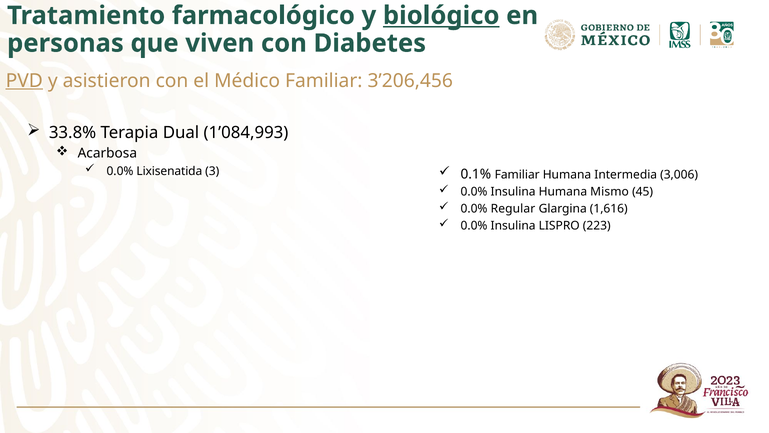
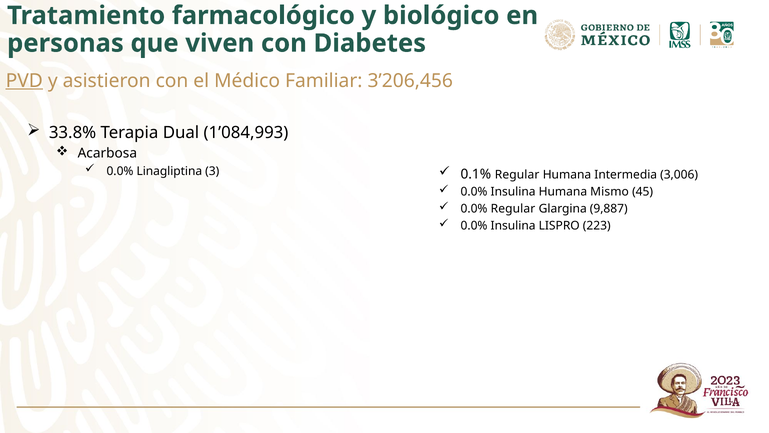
biológico underline: present -> none
Lixisenatida: Lixisenatida -> Linagliptina
0.1% Familiar: Familiar -> Regular
1,616: 1,616 -> 9,887
